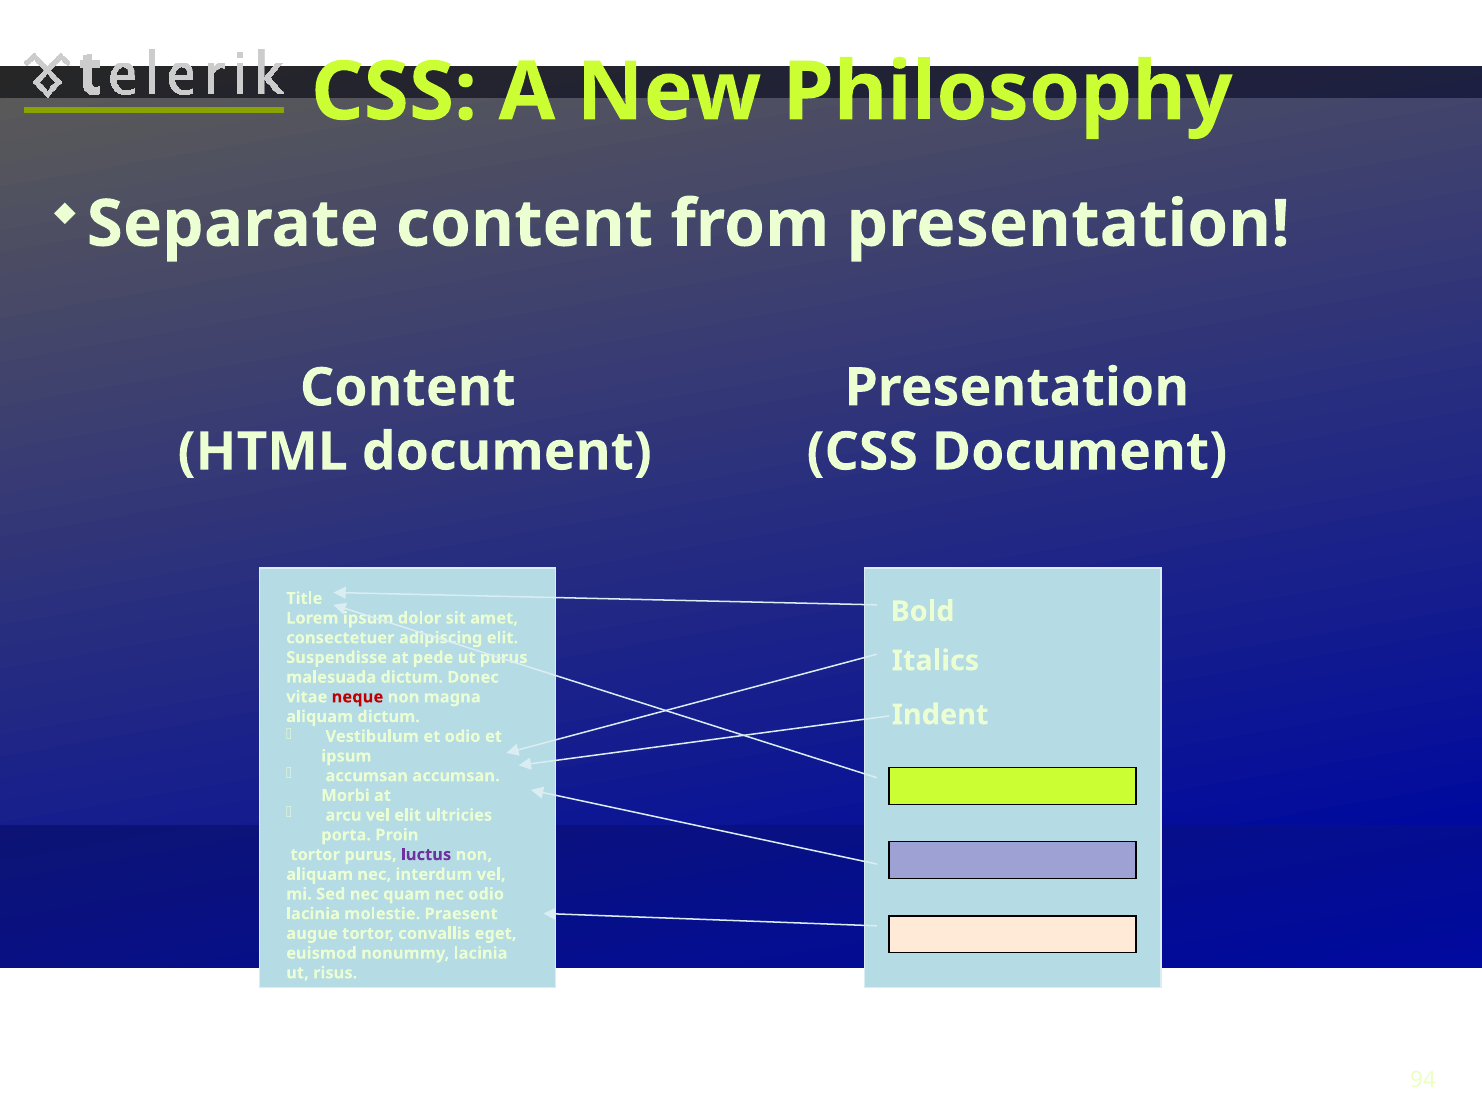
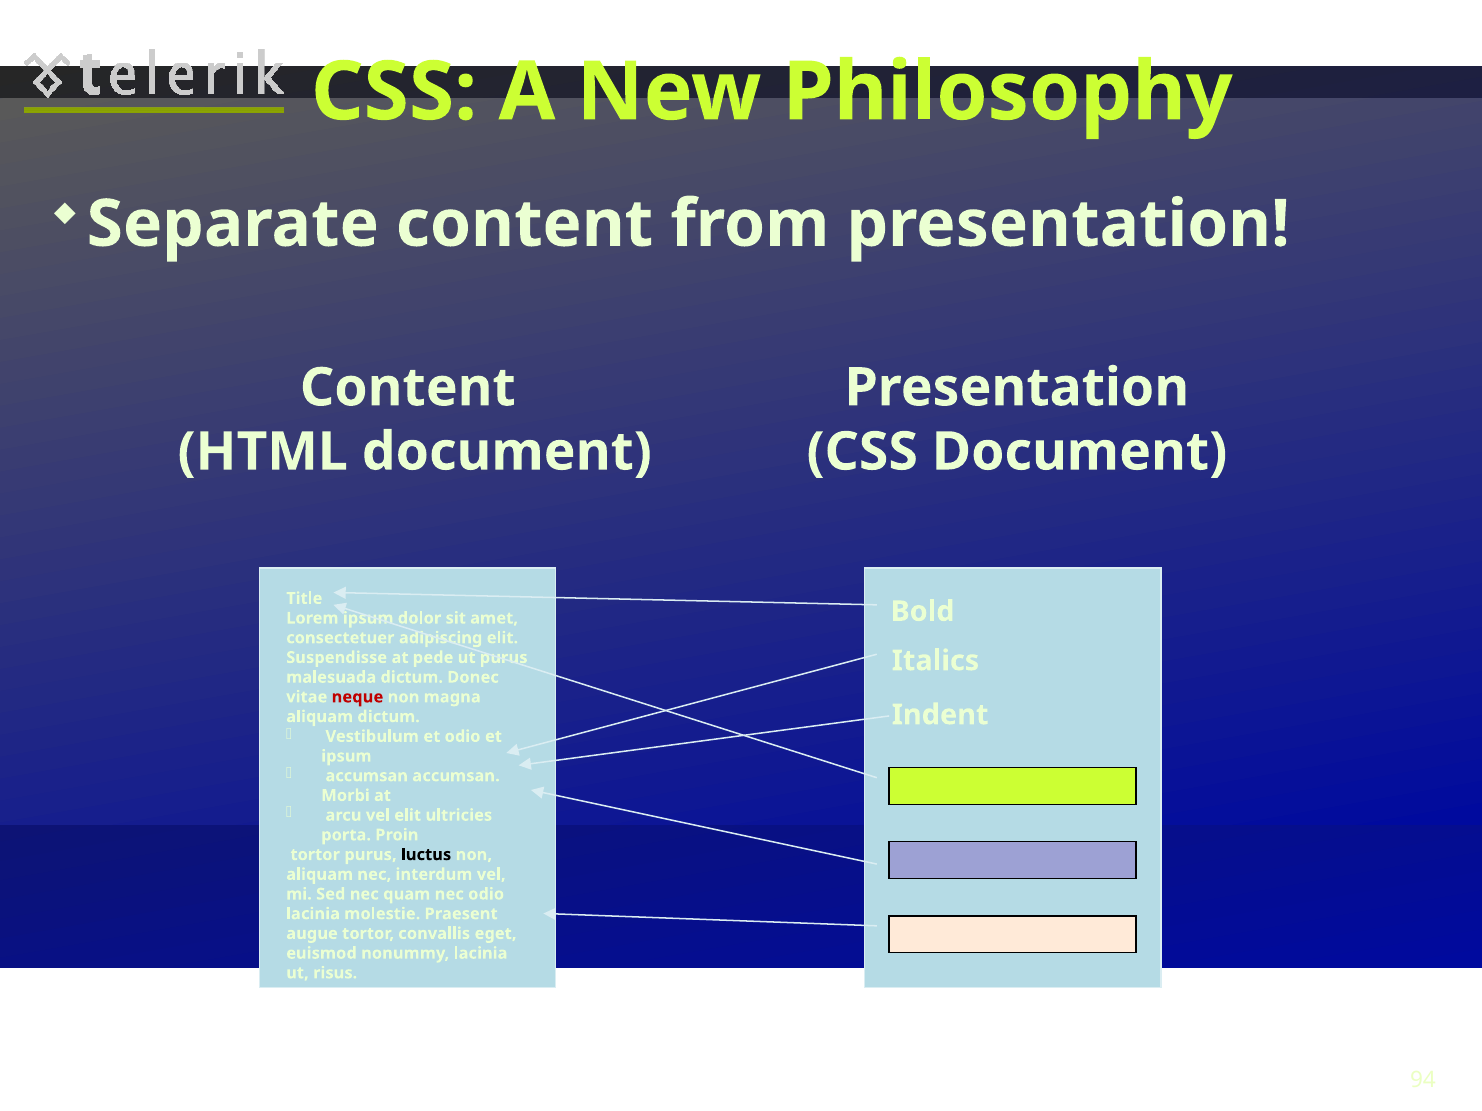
luctus colour: purple -> black
